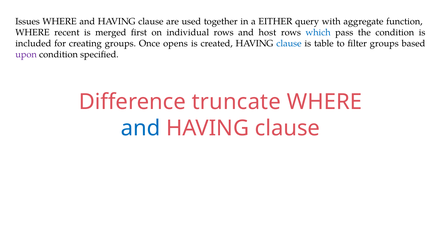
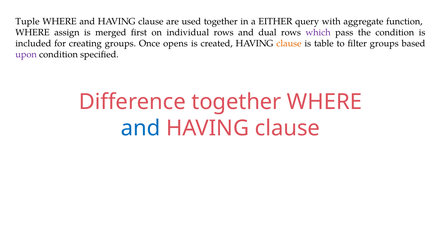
Issues: Issues -> Tuple
recent: recent -> assign
host: host -> dual
which colour: blue -> purple
clause at (289, 43) colour: blue -> orange
Difference truncate: truncate -> together
